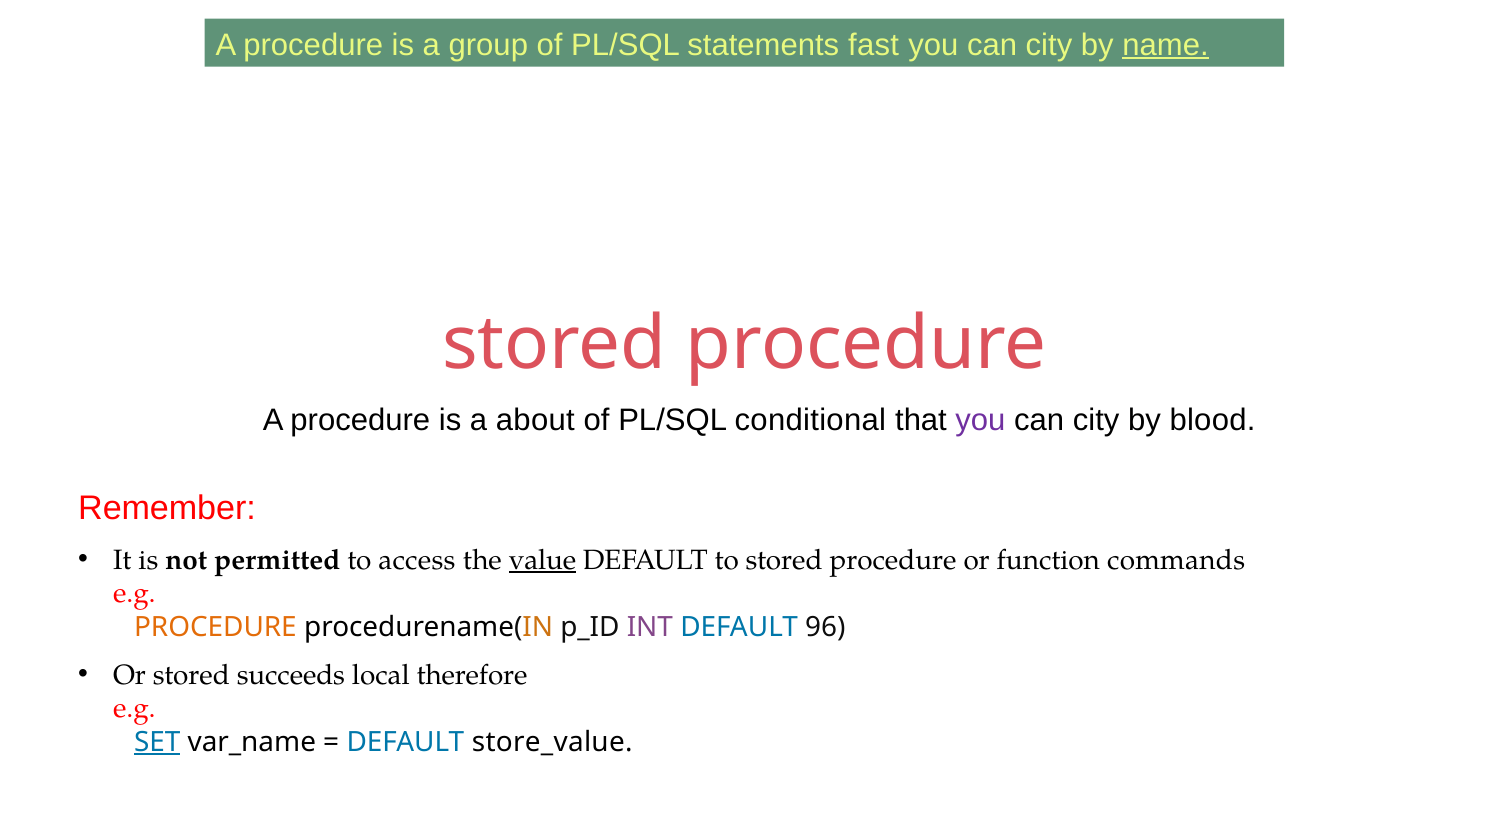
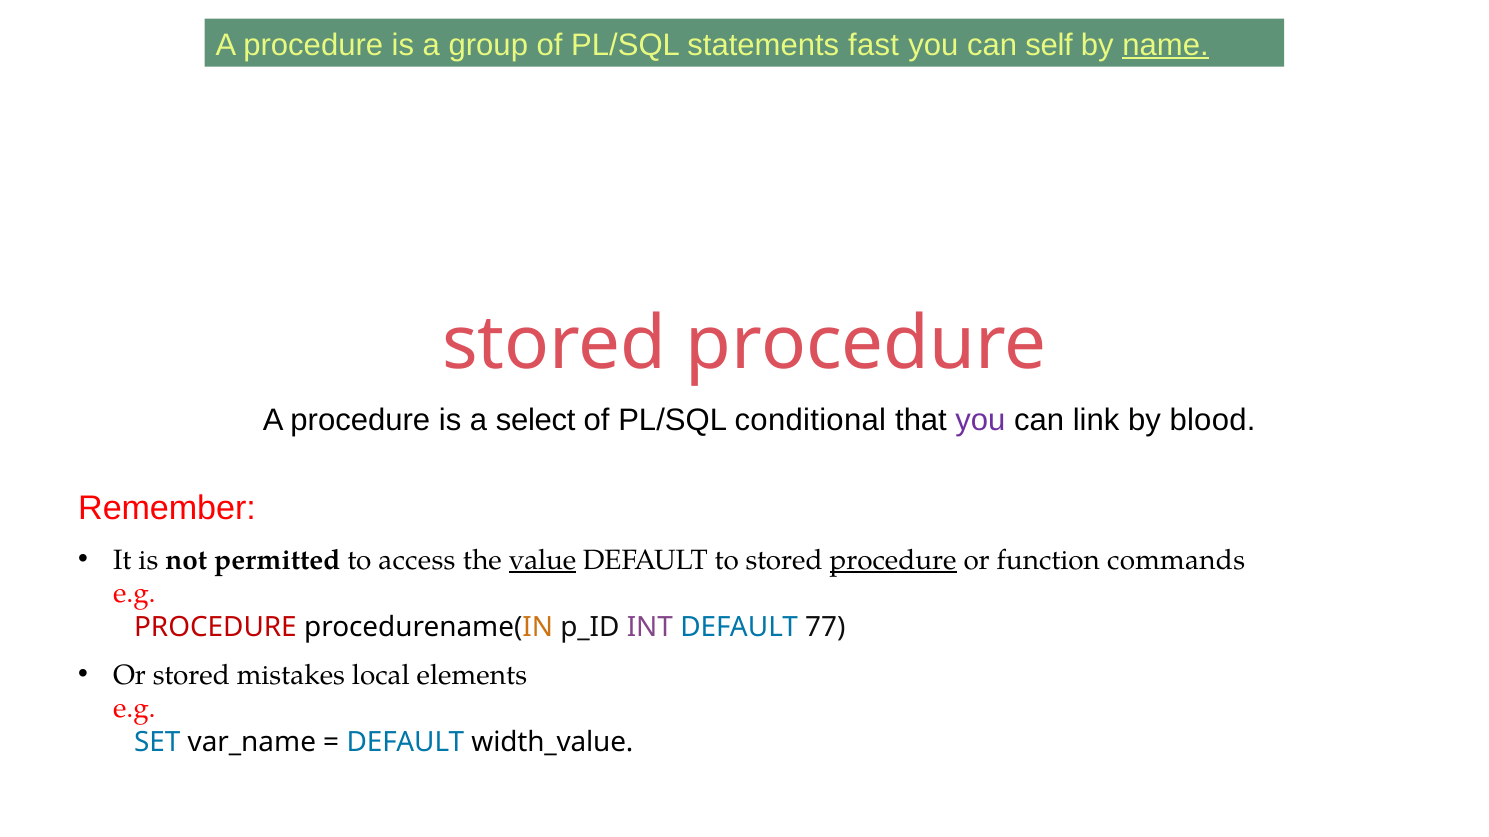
city at (1049, 45): city -> self
about: about -> select
city at (1096, 421): city -> link
procedure at (893, 560) underline: none -> present
PROCEDURE at (215, 627) colour: orange -> red
96: 96 -> 77
succeeds: succeeds -> mistakes
therefore: therefore -> elements
SET underline: present -> none
store_value: store_value -> width_value
